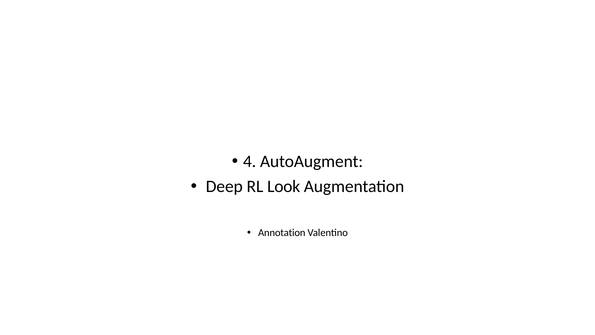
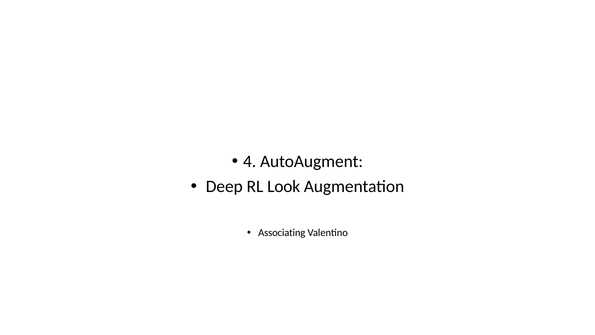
Annotation: Annotation -> Associating
